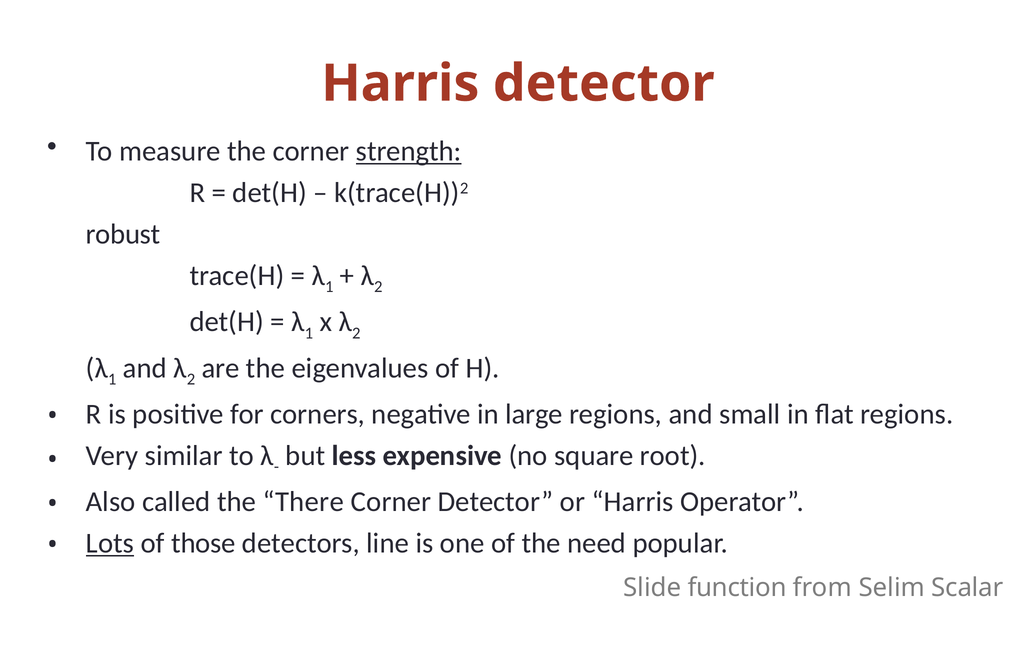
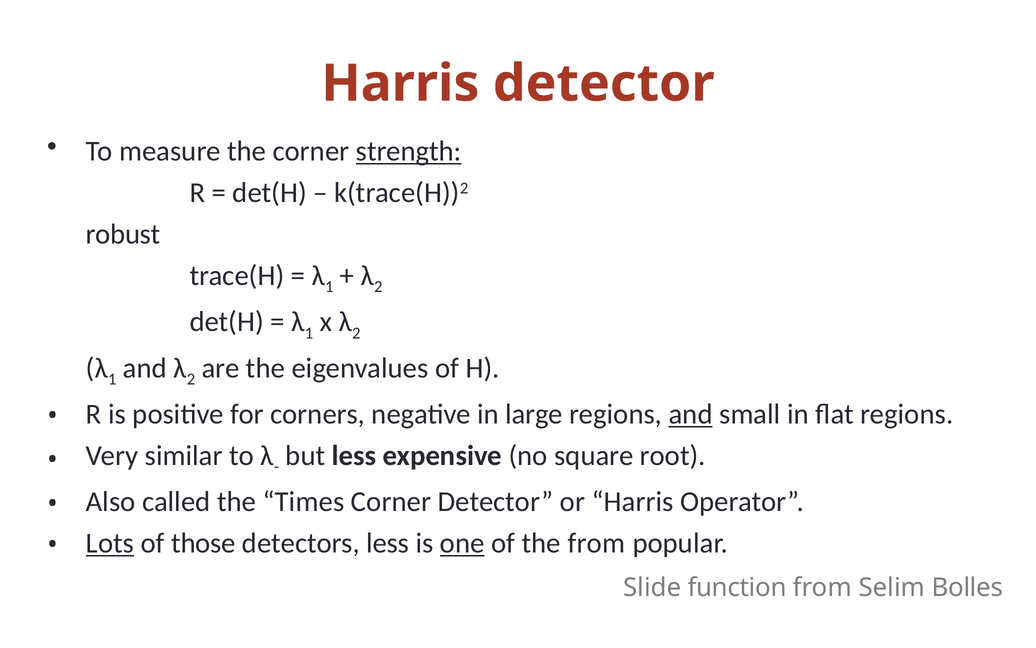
and at (691, 414) underline: none -> present
There: There -> Times
detectors line: line -> less
one underline: none -> present
the need: need -> from
Scalar: Scalar -> Bolles
